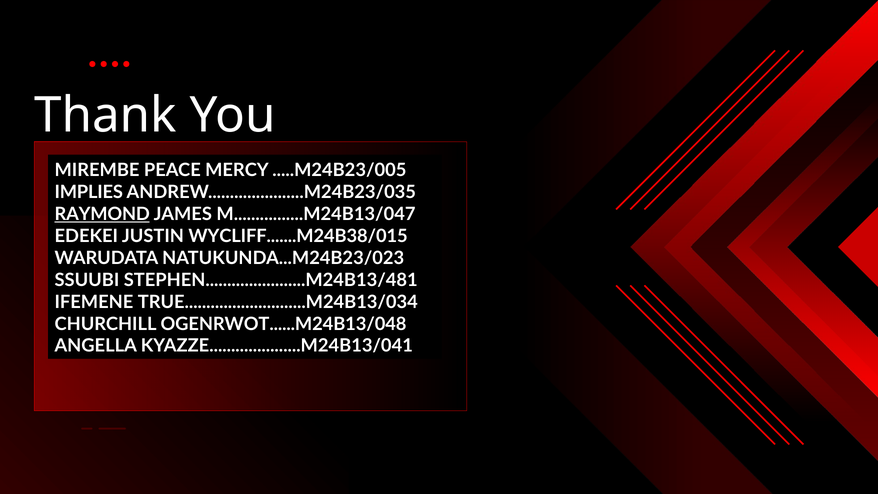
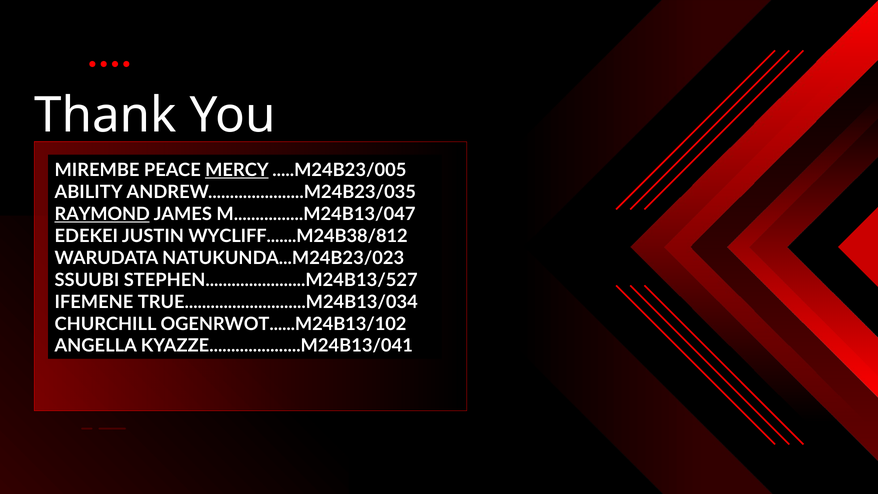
MERCY underline: none -> present
IMPLIES: IMPLIES -> ABILITY
WYCLIFF.......M24B38/015: WYCLIFF.......M24B38/015 -> WYCLIFF.......M24B38/812
STEPHEN.......................M24B13/481: STEPHEN.......................M24B13/481 -> STEPHEN.......................M24B13/527
OGENRWOT......M24B13/048: OGENRWOT......M24B13/048 -> OGENRWOT......M24B13/102
